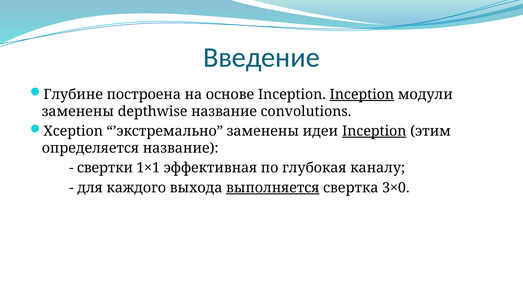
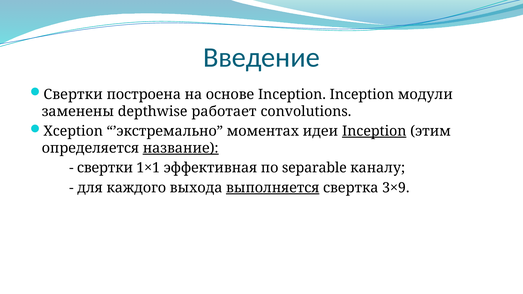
Глубине at (73, 94): Глубине -> Свертки
Inception at (362, 94) underline: present -> none
depthwise название: название -> работает
’экстремально заменены: заменены -> моментах
название at (181, 148) underline: none -> present
глубокая: глубокая -> separable
3×0: 3×0 -> 3×9
